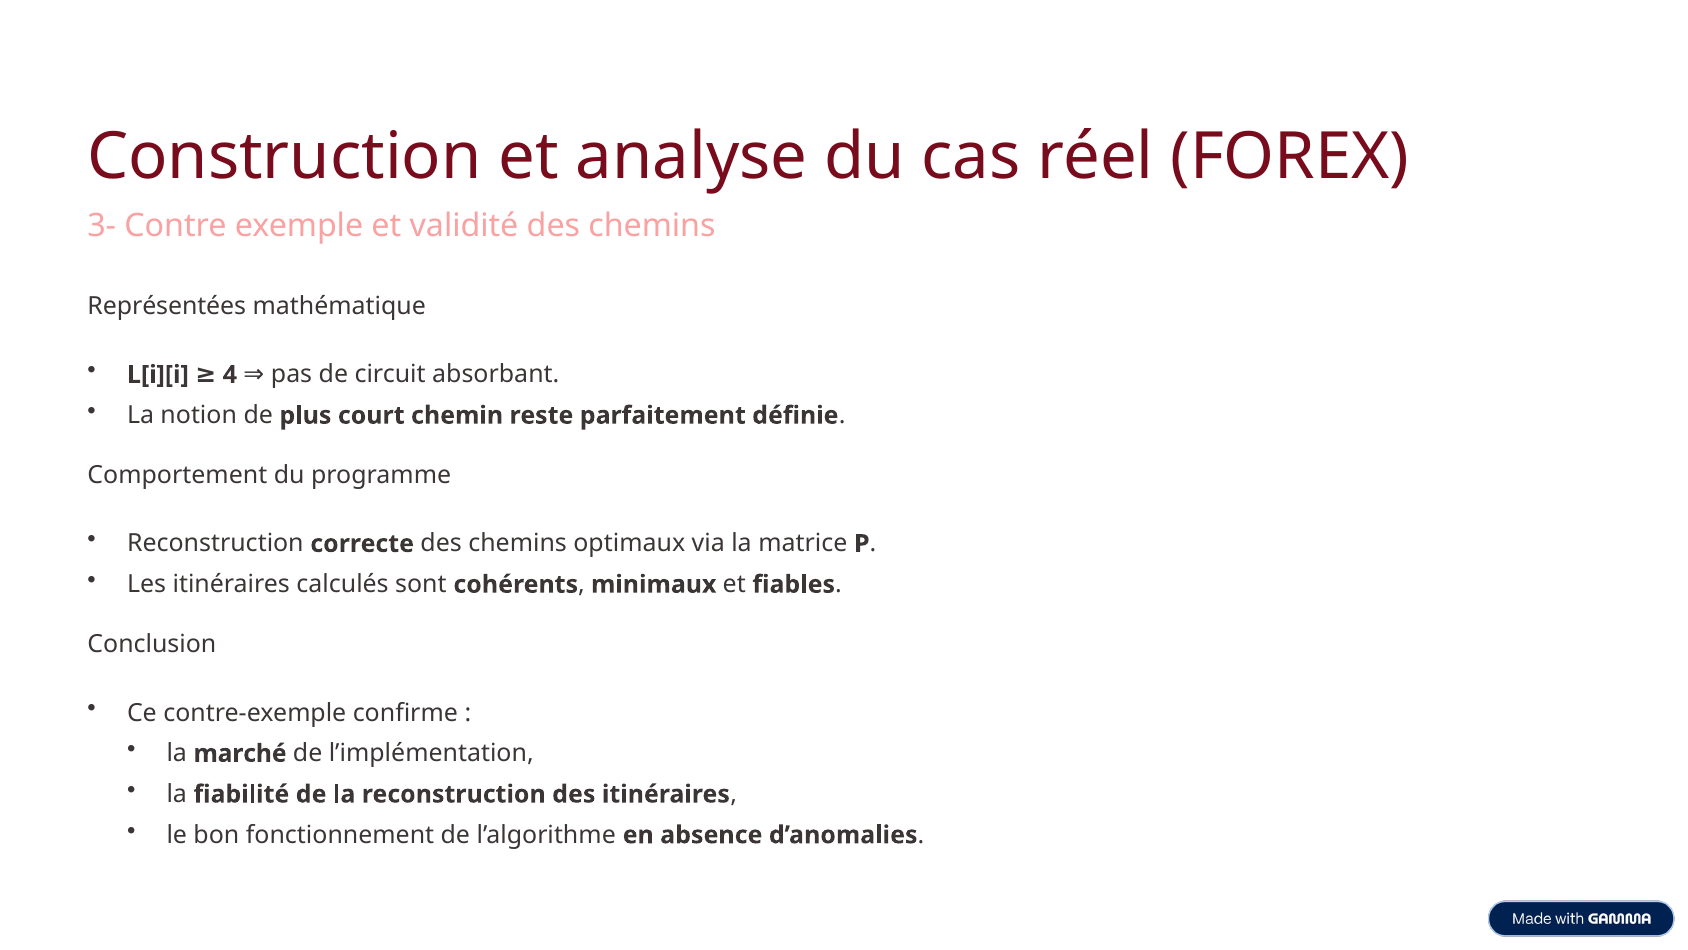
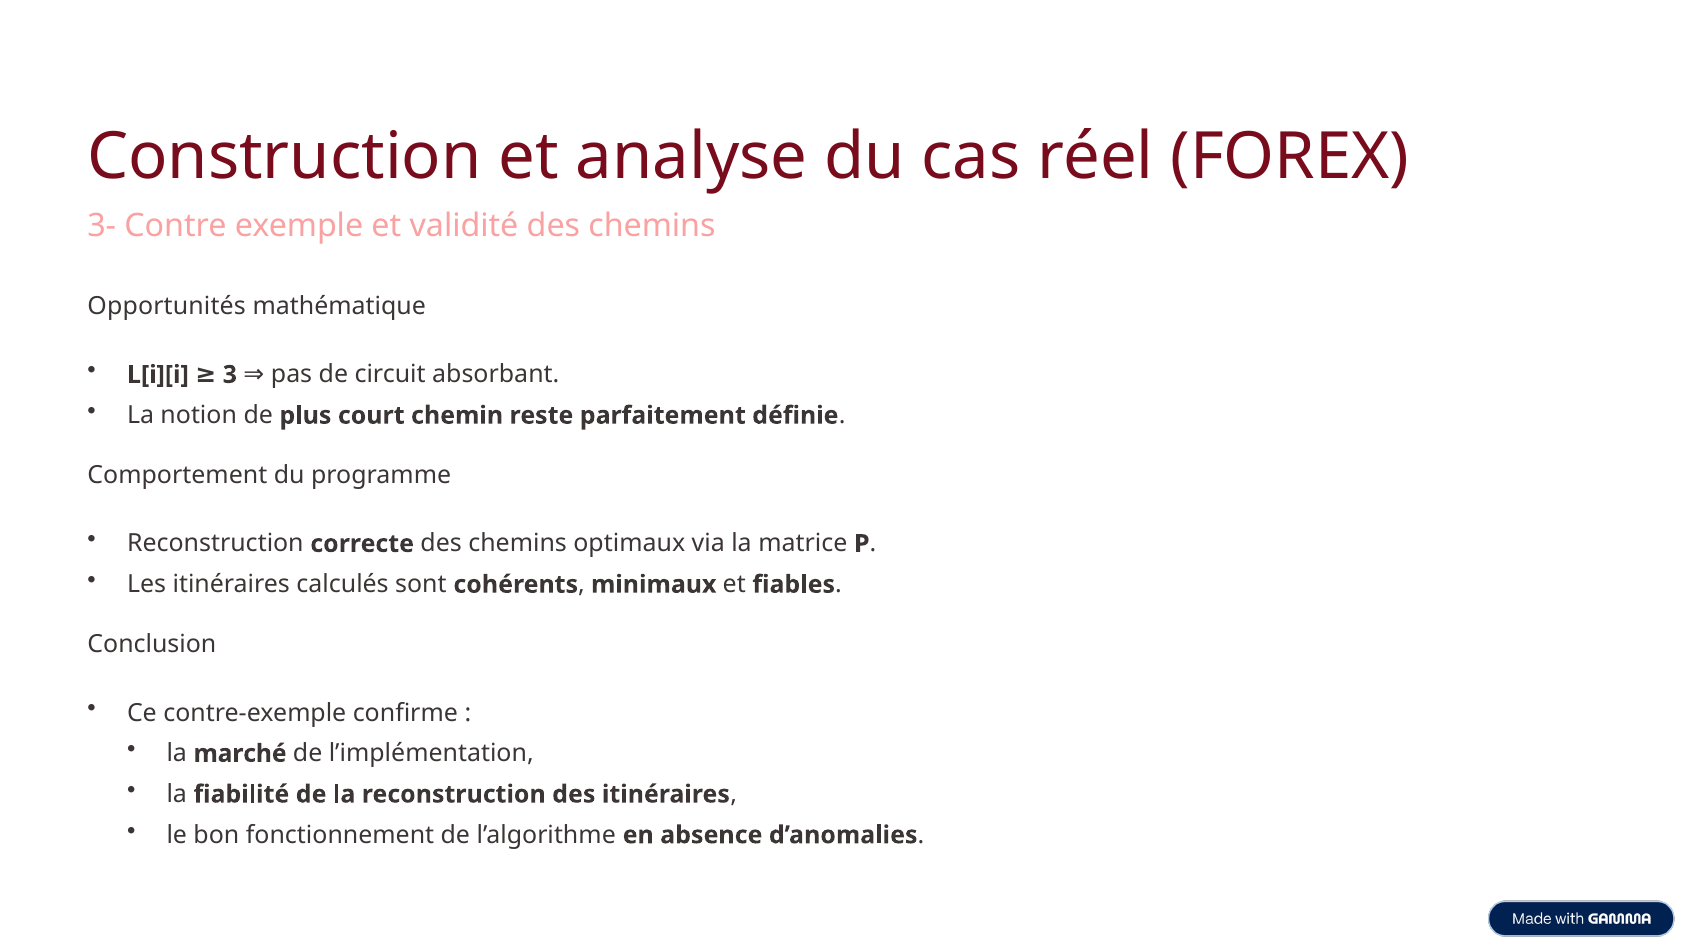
Représentées: Représentées -> Opportunités
4: 4 -> 3
